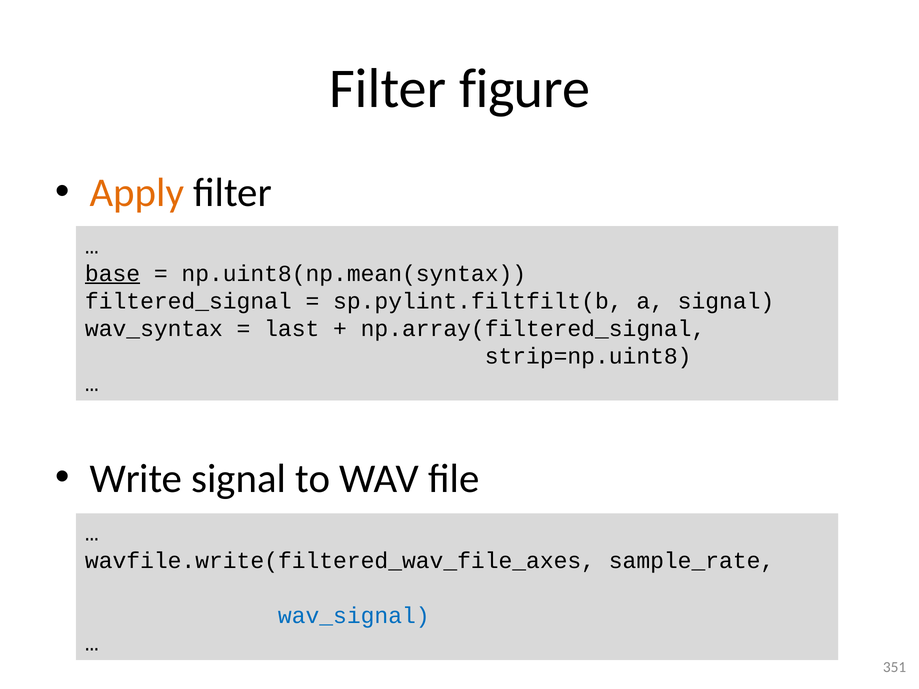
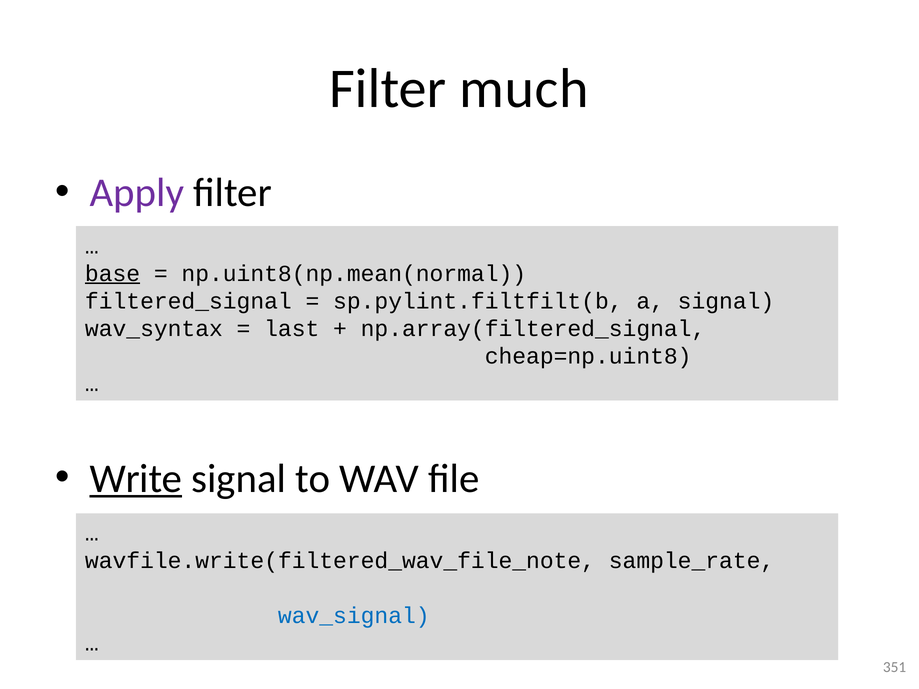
figure: figure -> much
Apply colour: orange -> purple
np.uint8(np.mean(syntax: np.uint8(np.mean(syntax -> np.uint8(np.mean(normal
strip=np.uint8: strip=np.uint8 -> cheap=np.uint8
Write underline: none -> present
wavfile.write(filtered_wav_file_axes: wavfile.write(filtered_wav_file_axes -> wavfile.write(filtered_wav_file_note
